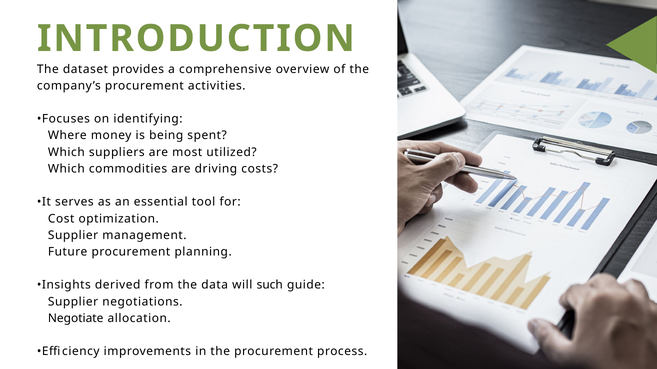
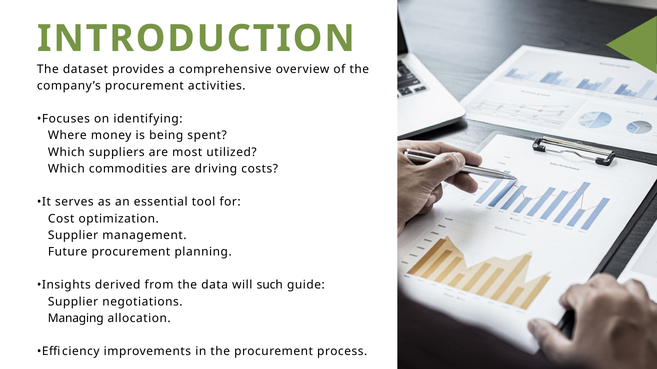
Negotiate: Negotiate -> Managing
